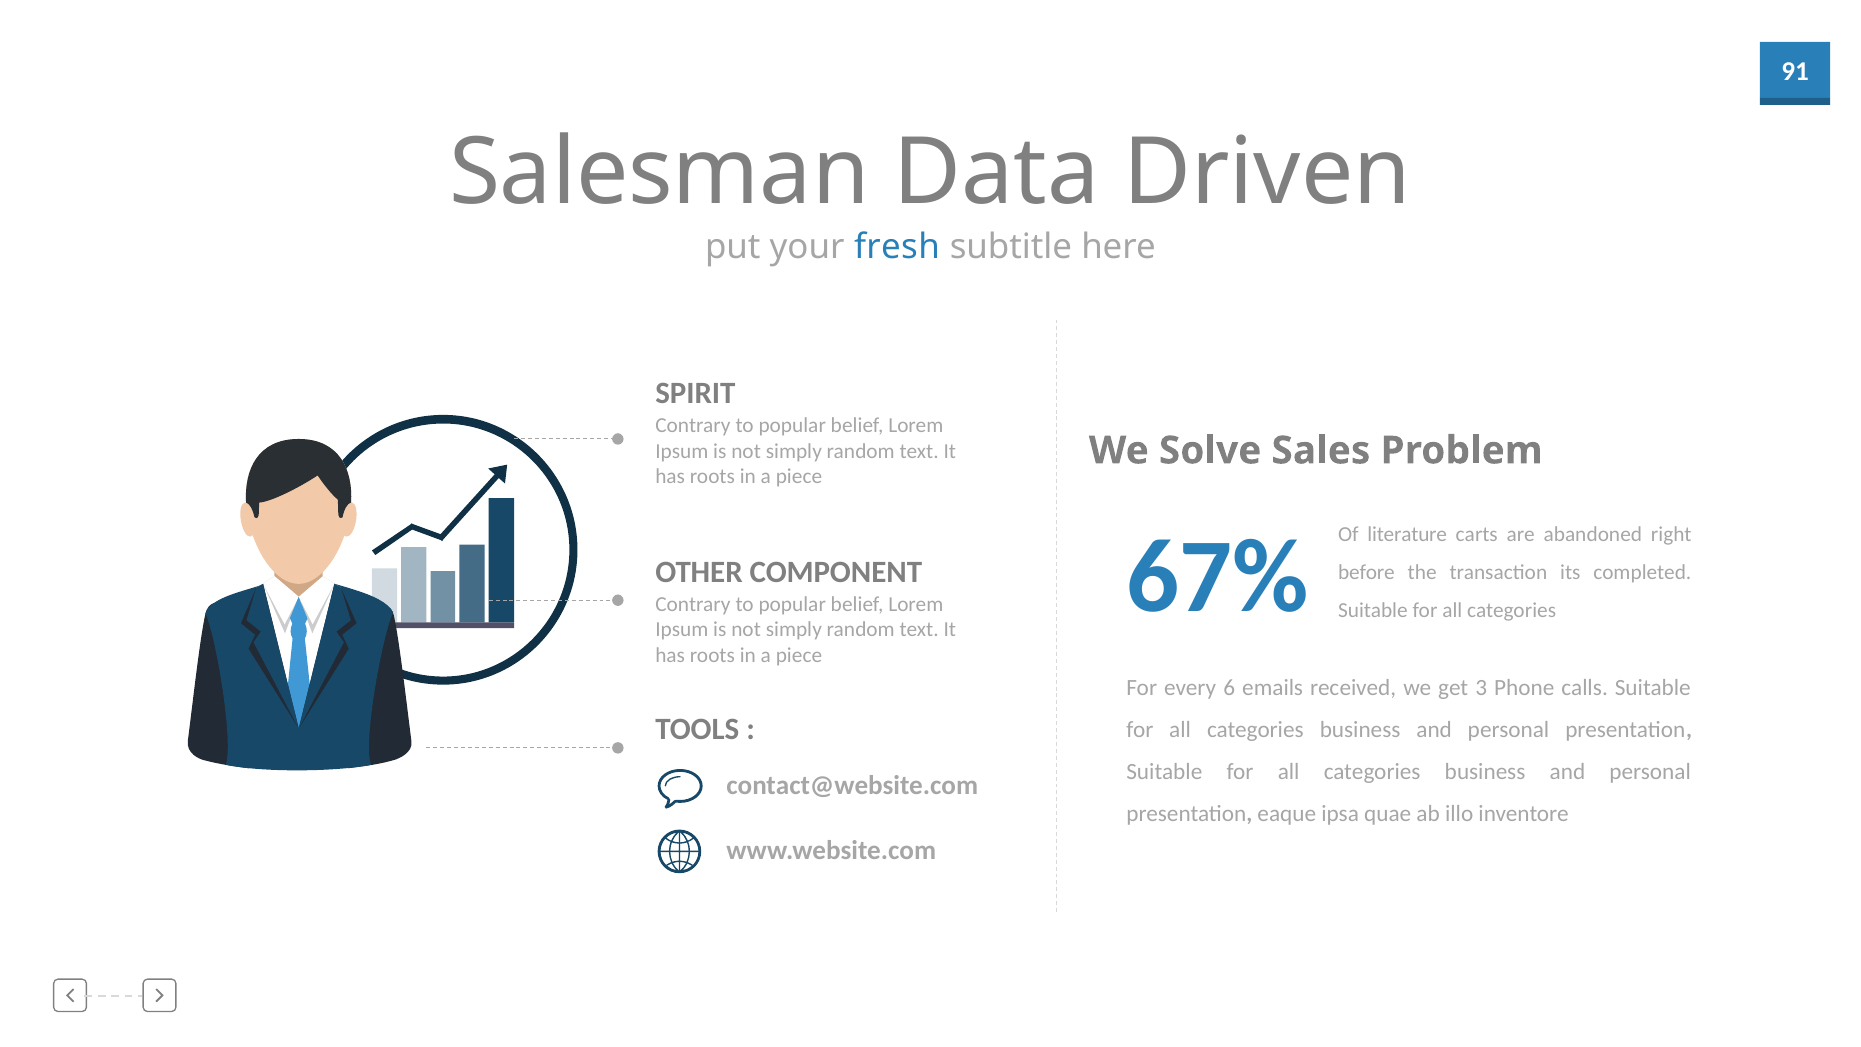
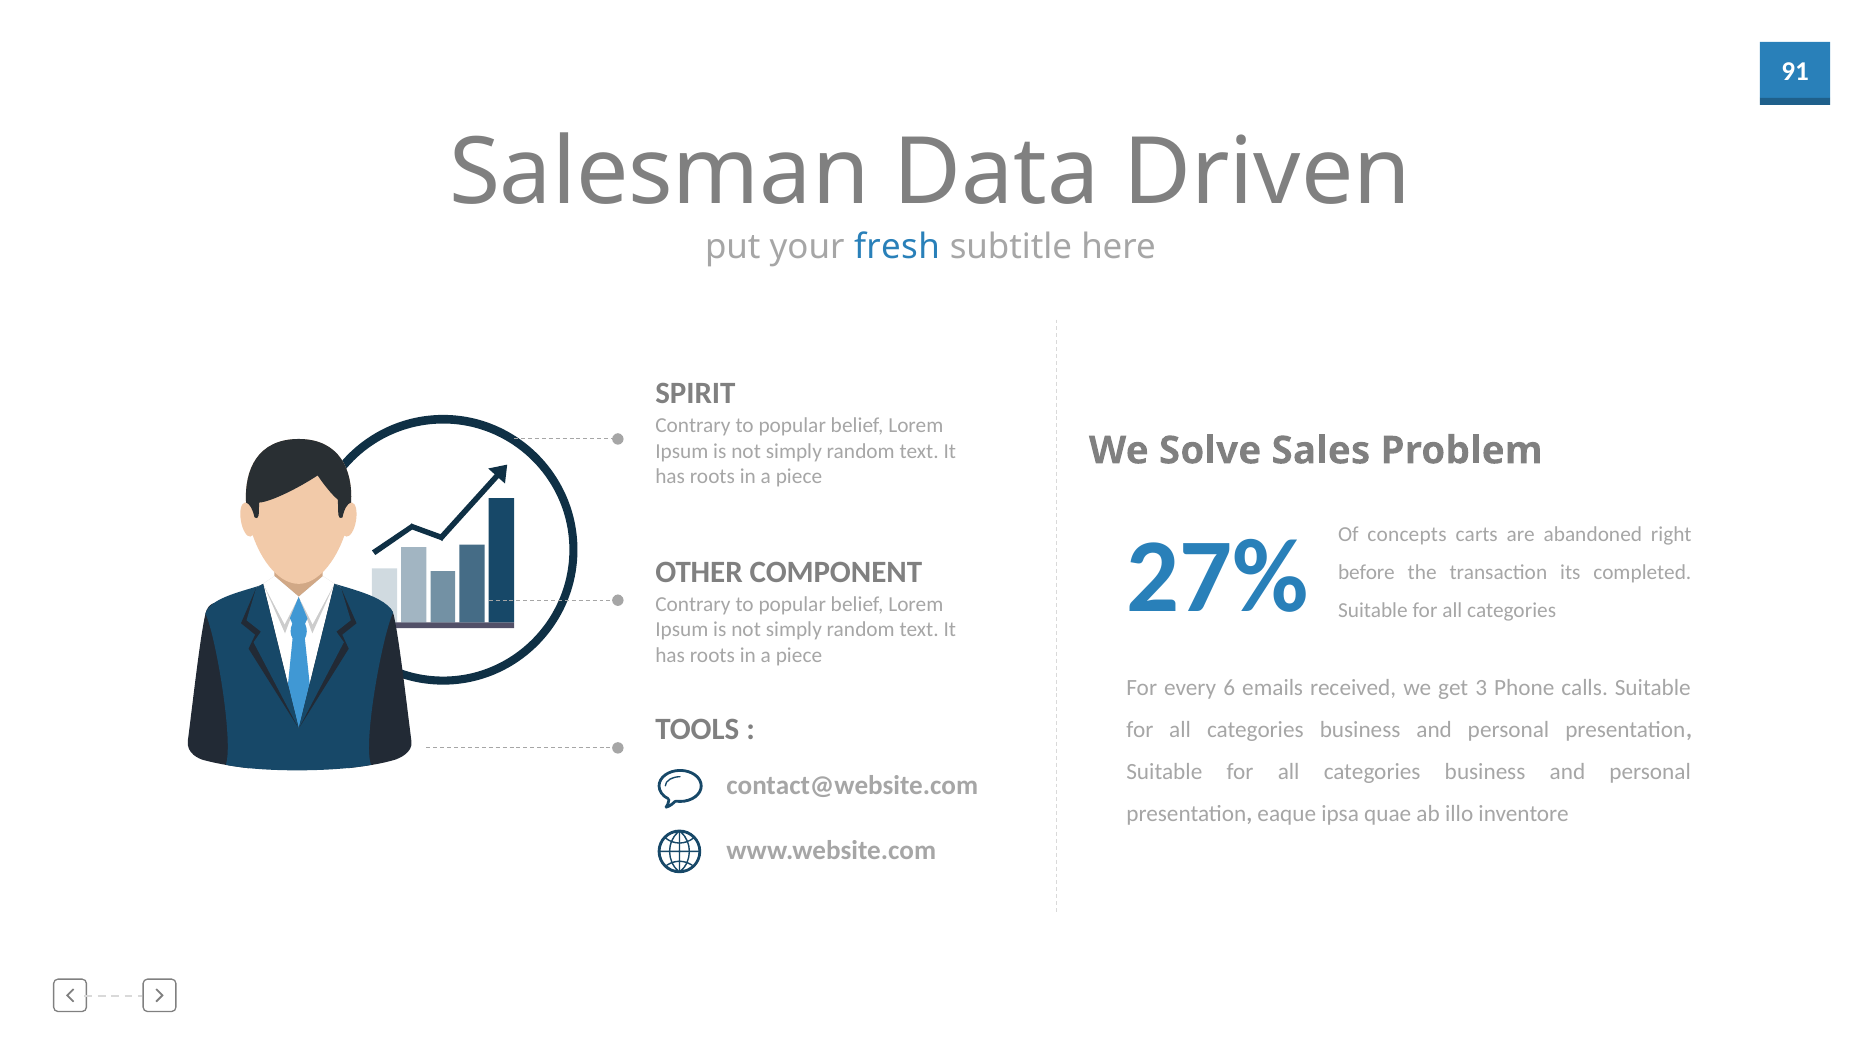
literature: literature -> concepts
67%: 67% -> 27%
